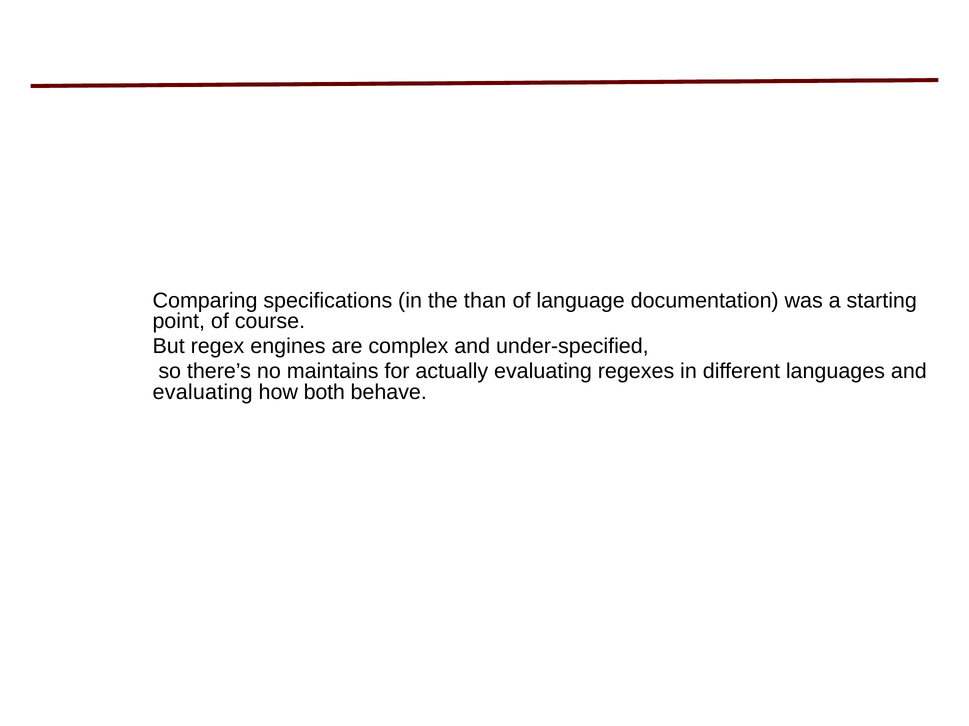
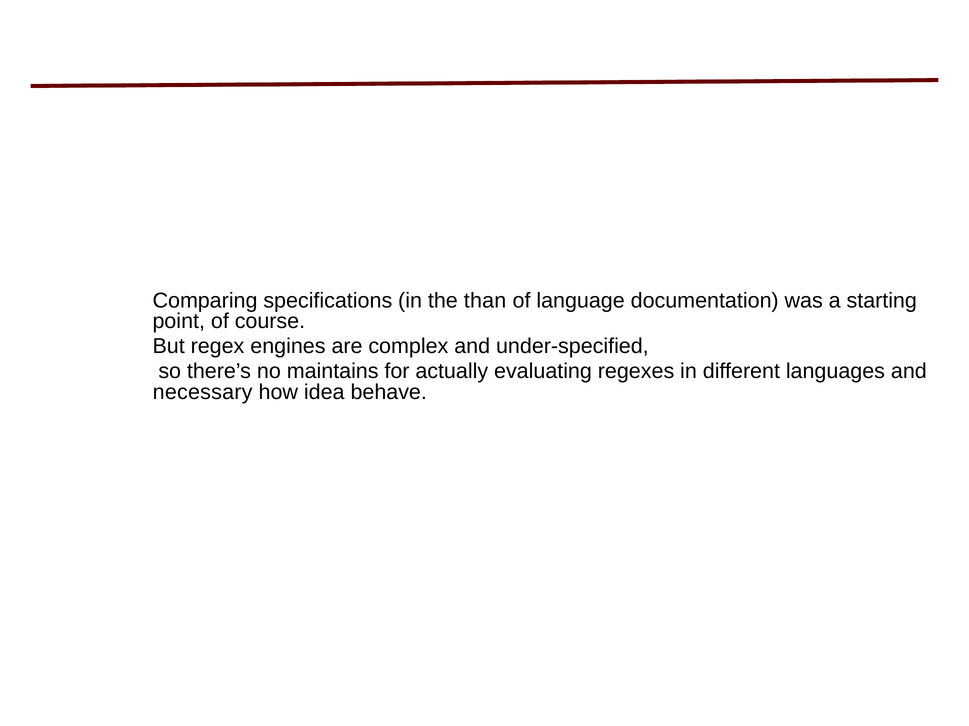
evaluating at (203, 392): evaluating -> necessary
both: both -> idea
